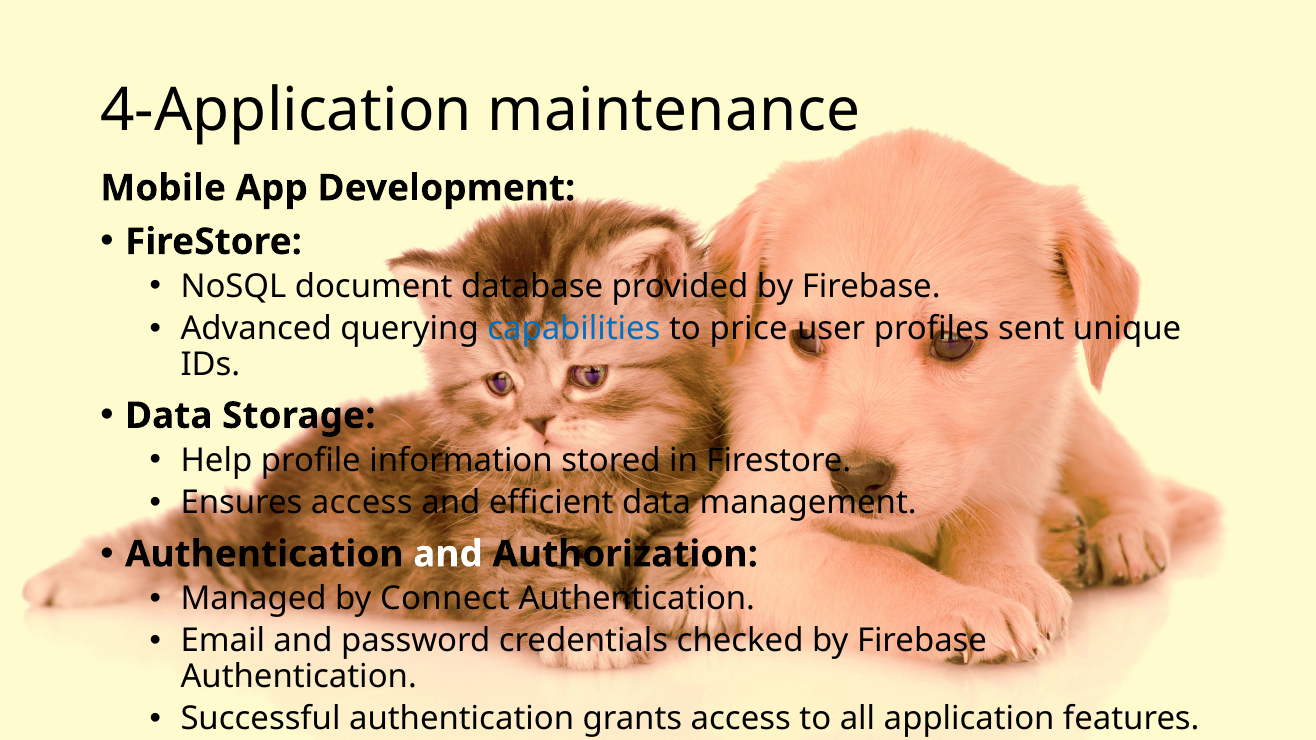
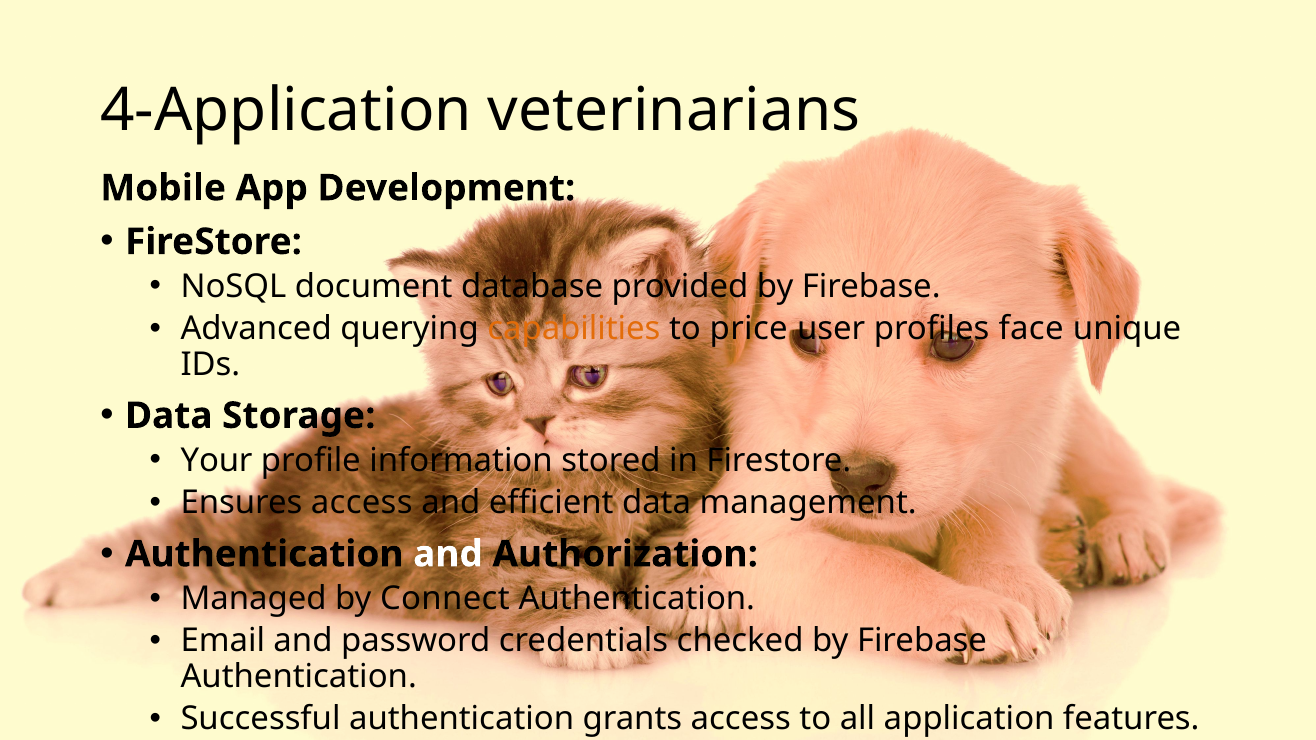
maintenance: maintenance -> veterinarians
capabilities colour: blue -> orange
sent: sent -> face
Help: Help -> Your
